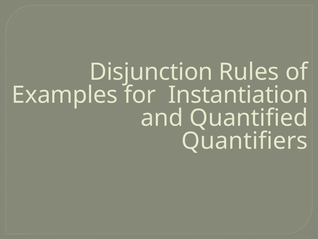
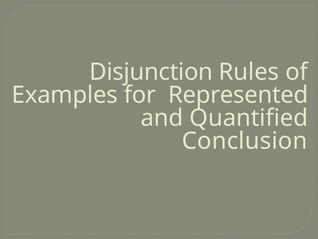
Instantiation: Instantiation -> Represented
Quantifiers: Quantifiers -> Conclusion
